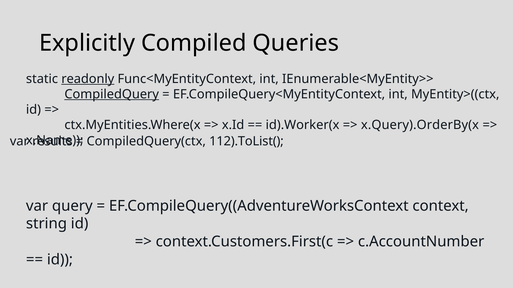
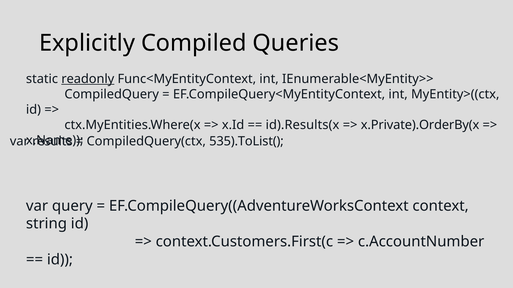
CompiledQuery underline: present -> none
id).Worker(x: id).Worker(x -> id).Results(x
x.Query).OrderBy(x: x.Query).OrderBy(x -> x.Private).OrderBy(x
112).ToList(: 112).ToList( -> 535).ToList(
